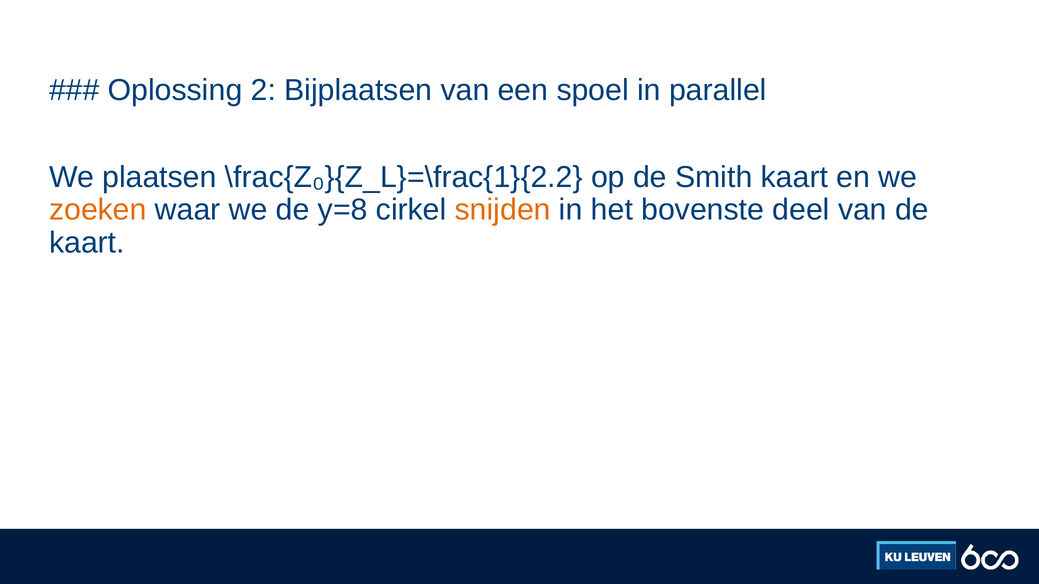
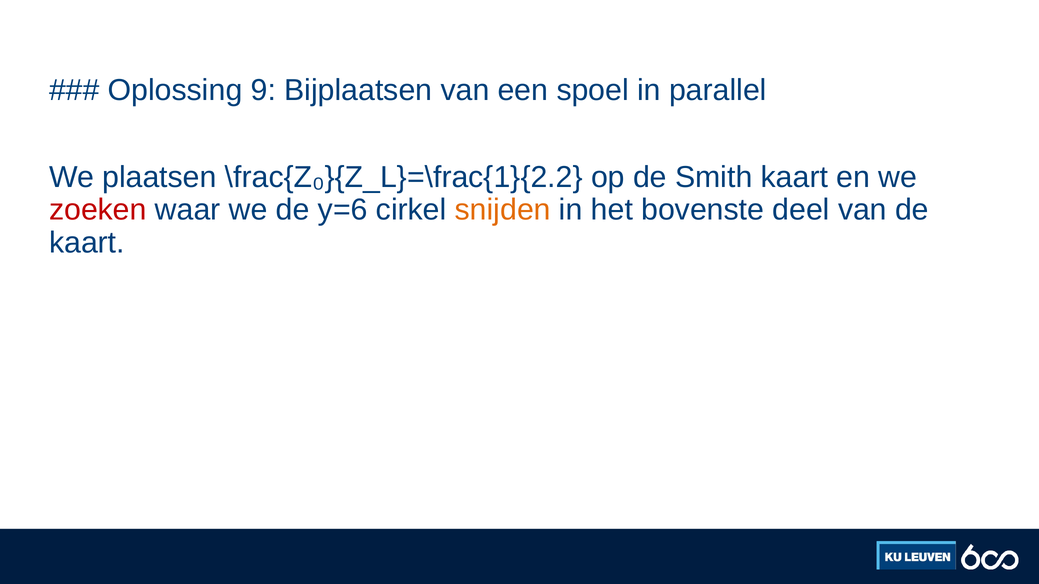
2: 2 -> 9
zoeken colour: orange -> red
y=8: y=8 -> y=6
